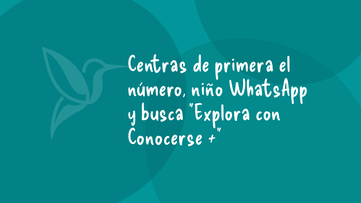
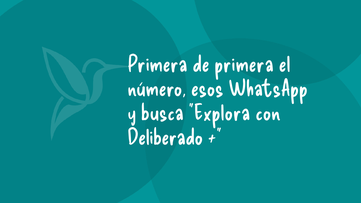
Centras at (157, 64): Centras -> Primera
niño: niño -> esos
Conocerse: Conocerse -> Deliberado
